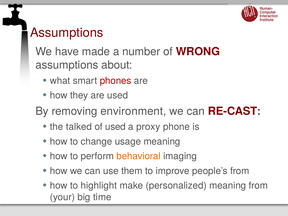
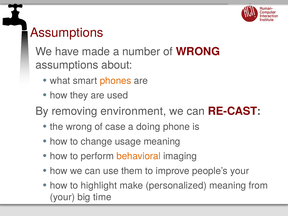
phones colour: red -> orange
the talked: talked -> wrong
of used: used -> case
proxy: proxy -> doing
people’s from: from -> your
